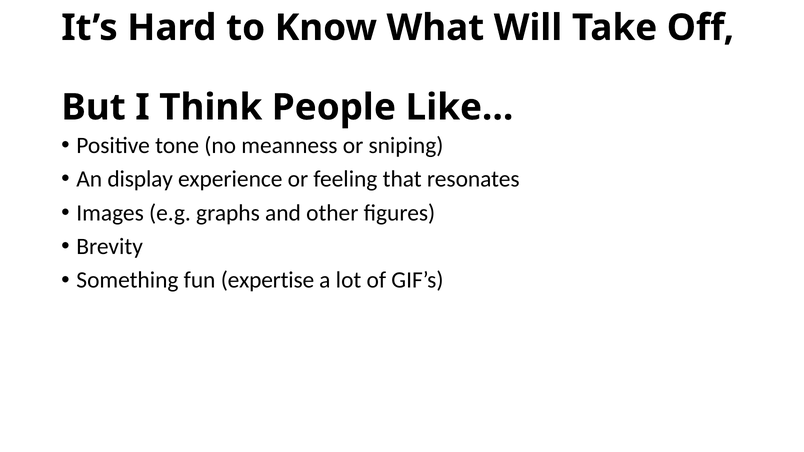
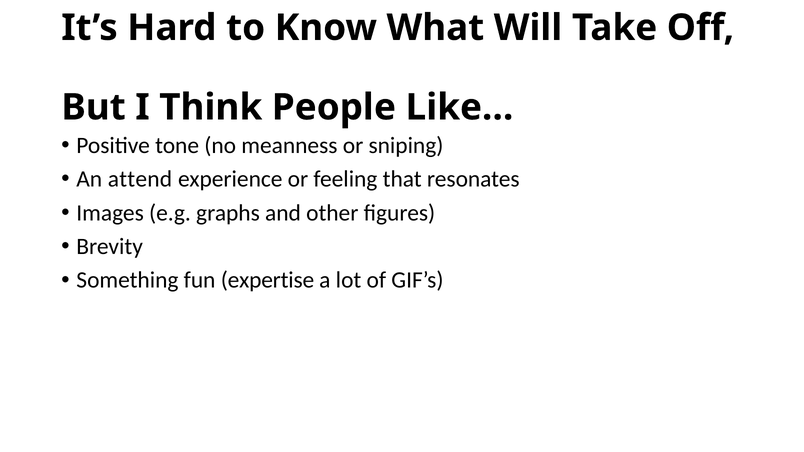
display: display -> attend
